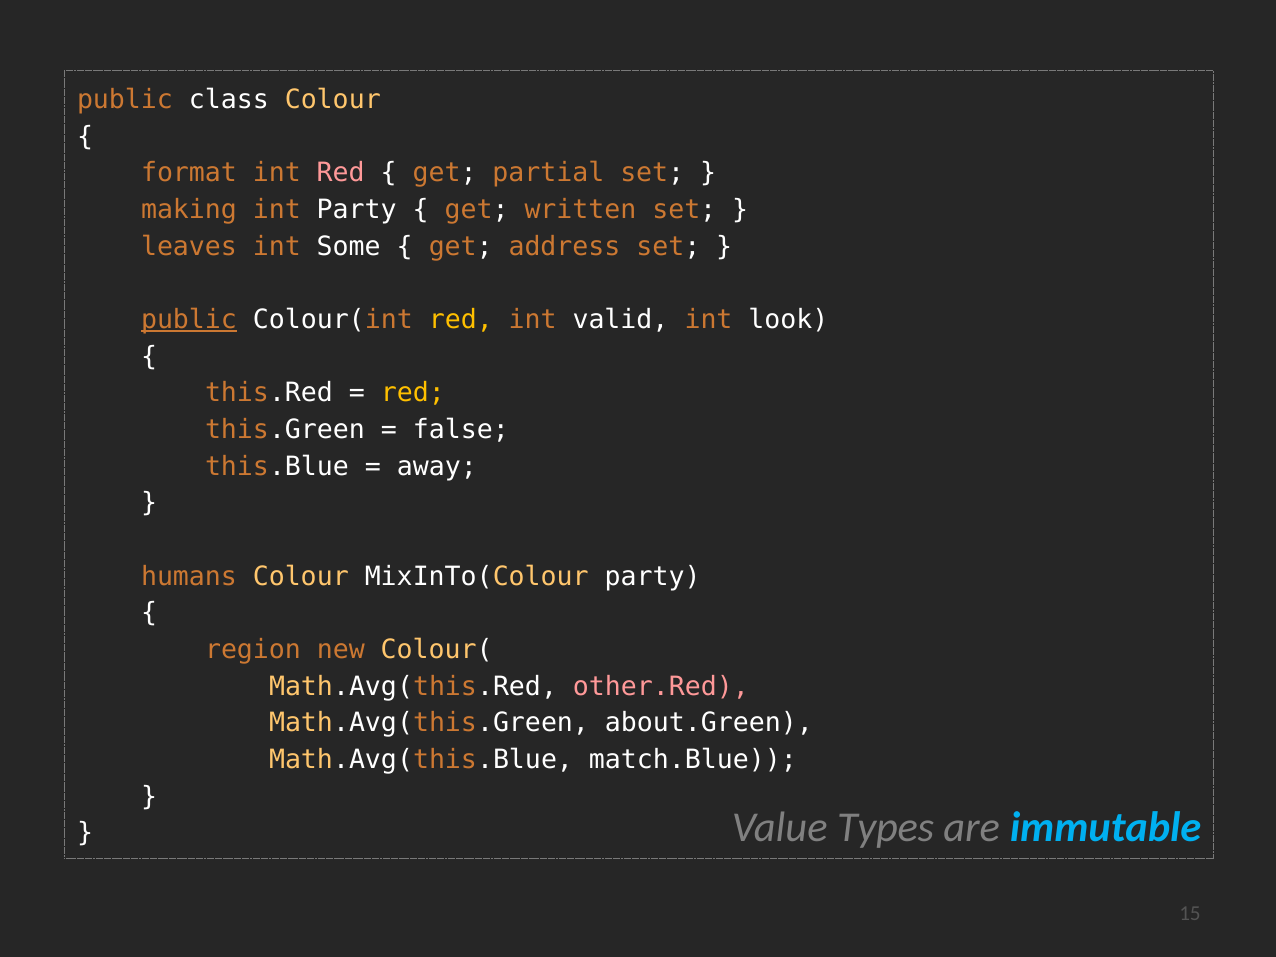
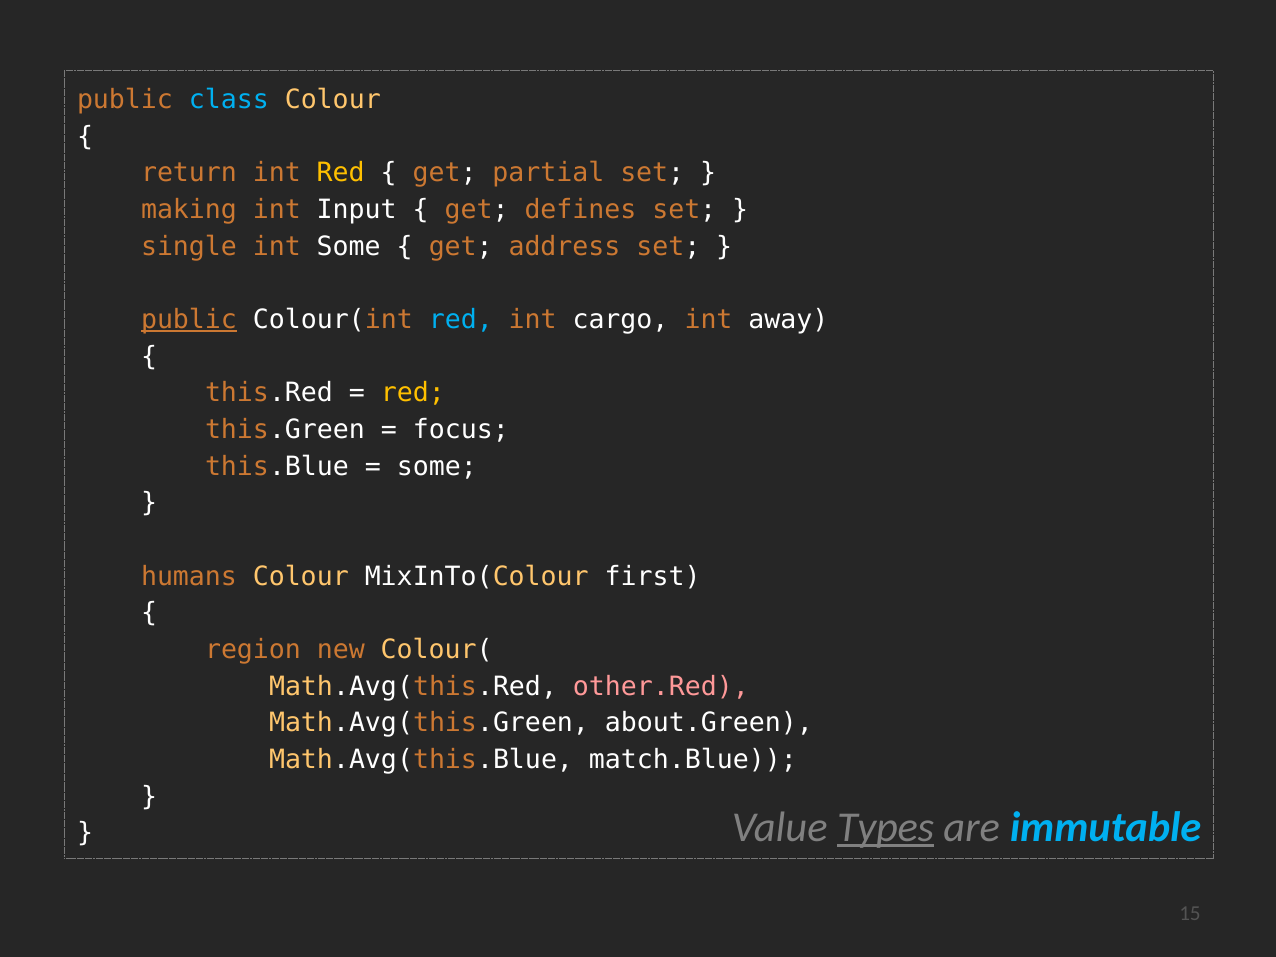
class colour: white -> light blue
format: format -> return
Red at (341, 173) colour: pink -> yellow
int Party: Party -> Input
written: written -> defines
leaves: leaves -> single
red at (461, 320) colour: yellow -> light blue
valid: valid -> cargo
look: look -> away
false: false -> focus
away at (437, 466): away -> some
MixInTo(Colour party: party -> first
Types underline: none -> present
